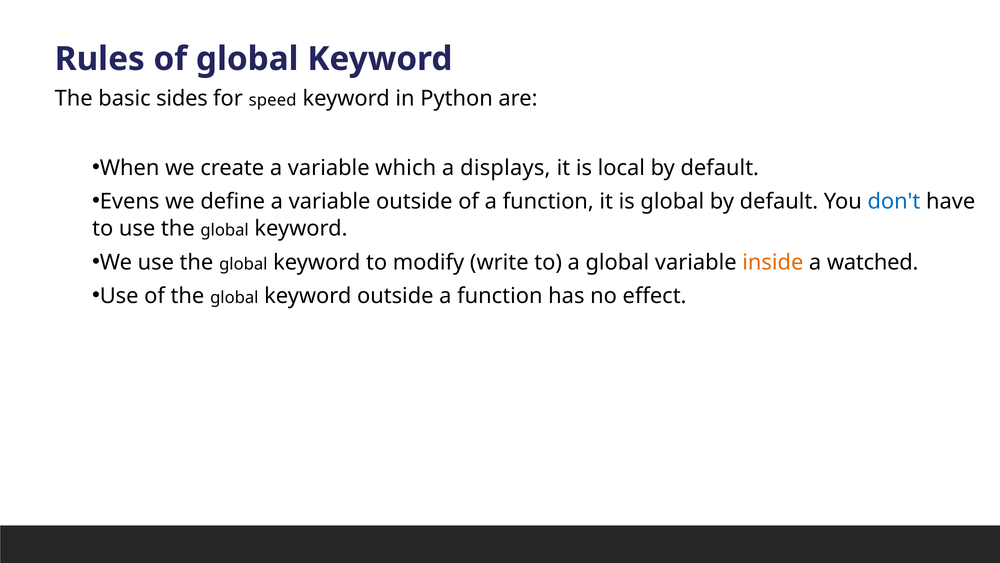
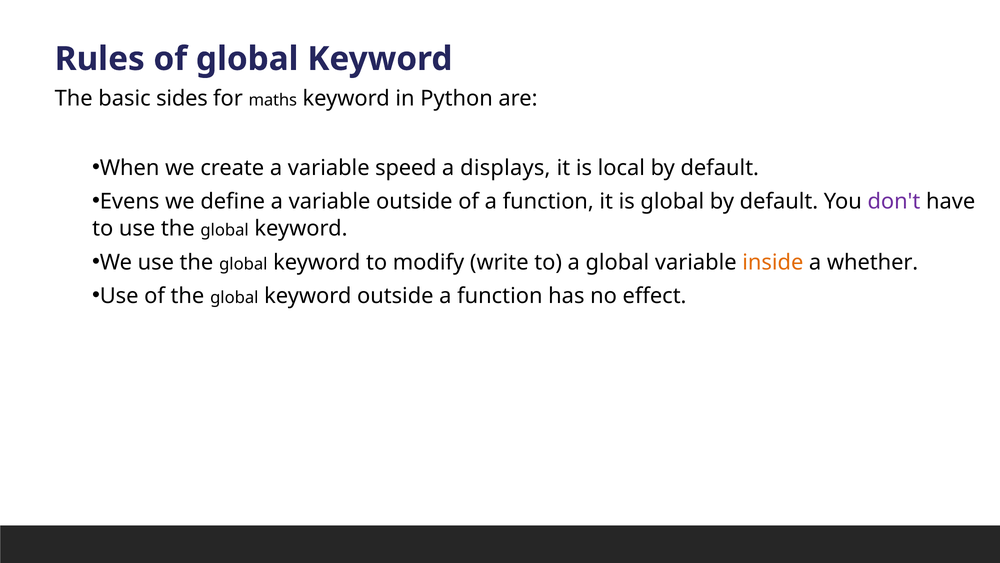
speed: speed -> maths
which: which -> speed
don't colour: blue -> purple
watched: watched -> whether
